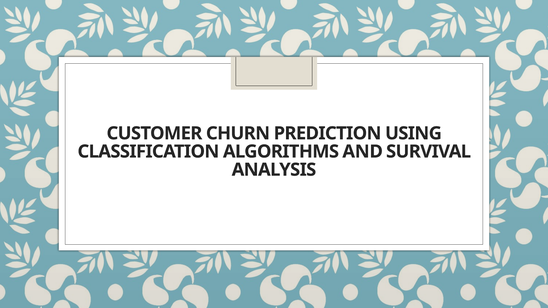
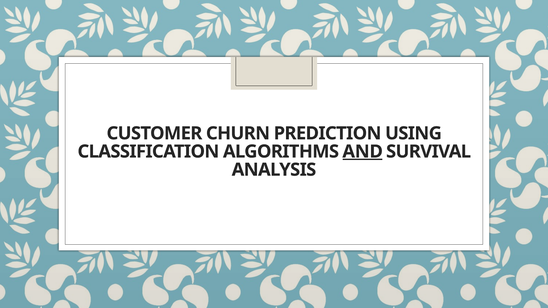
AND underline: none -> present
